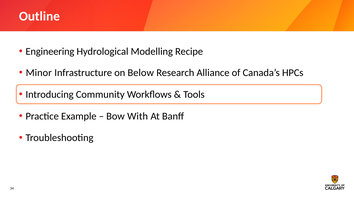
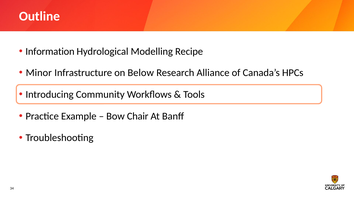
Engineering: Engineering -> Information
With: With -> Chair
